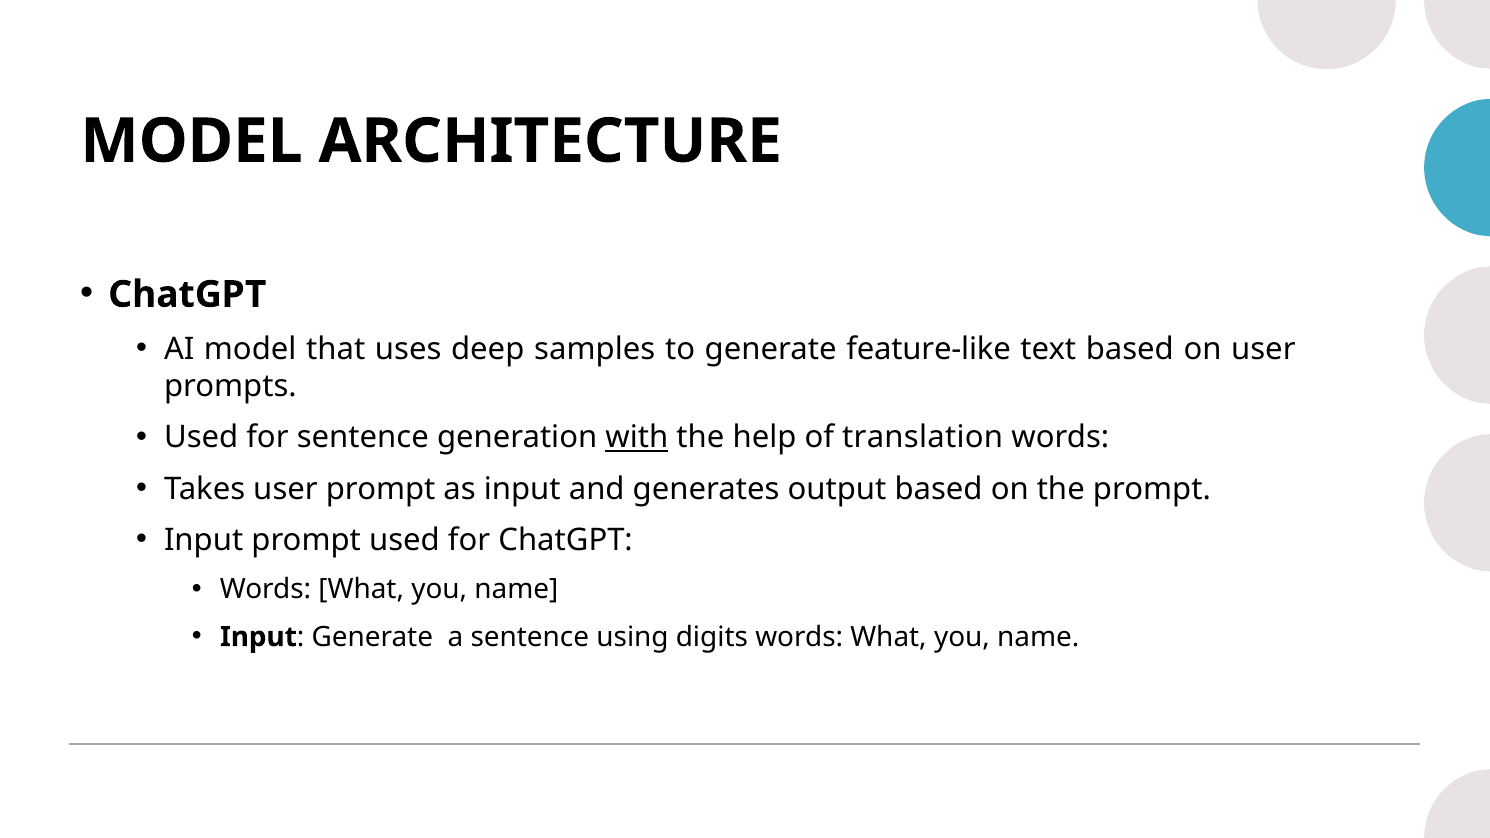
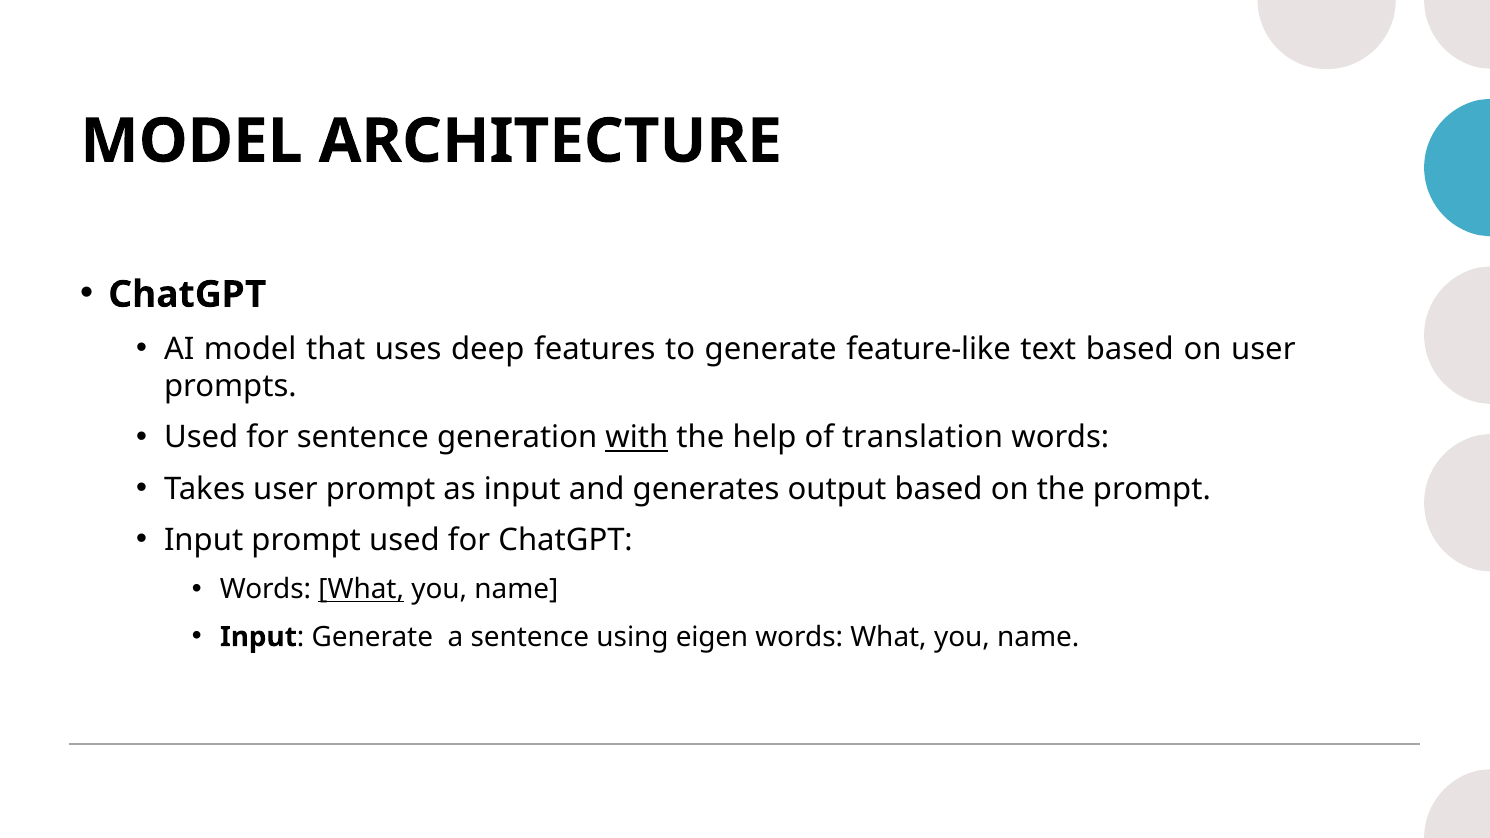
samples: samples -> features
What at (361, 589) underline: none -> present
digits: digits -> eigen
